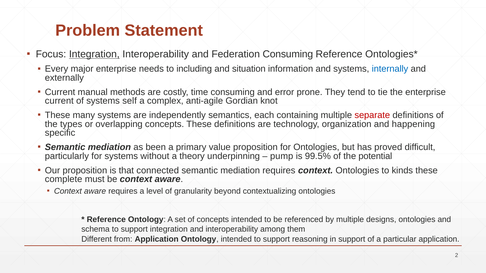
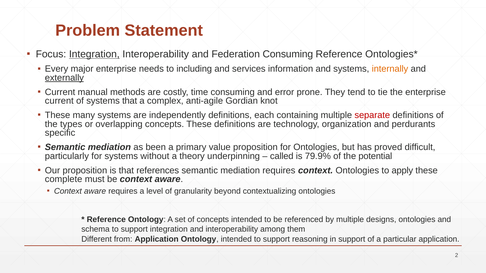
situation: situation -> services
internally colour: blue -> orange
externally underline: none -> present
systems self: self -> that
independently semantics: semantics -> definitions
happening: happening -> perdurants
pump: pump -> called
99.5%: 99.5% -> 79.9%
connected: connected -> references
kinds: kinds -> apply
